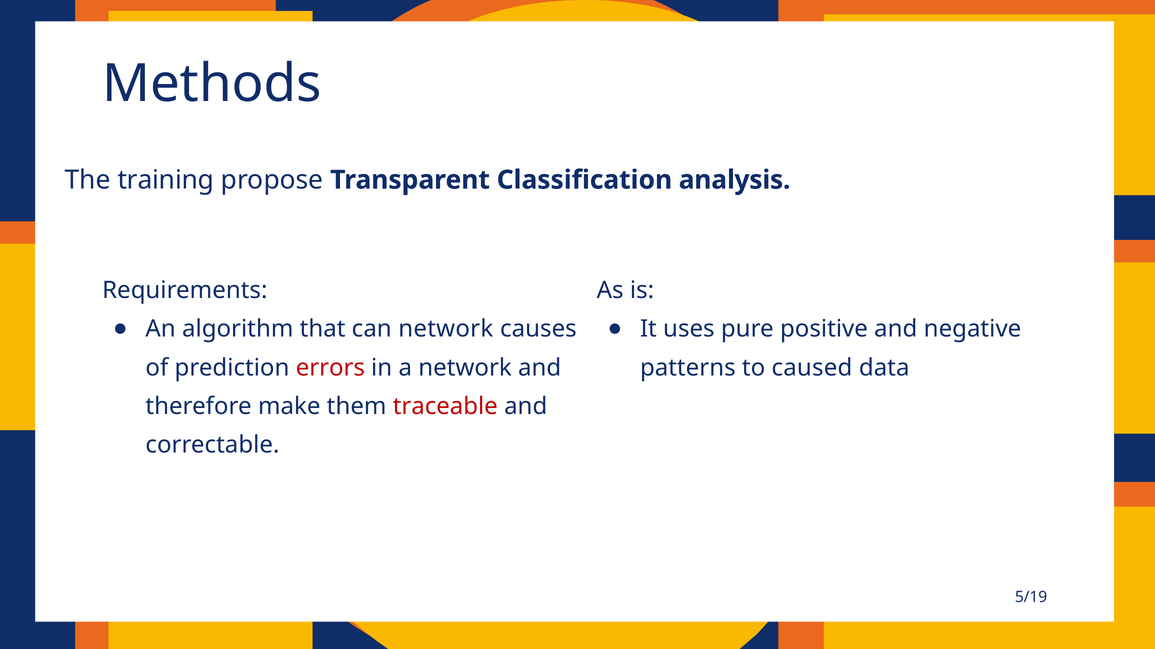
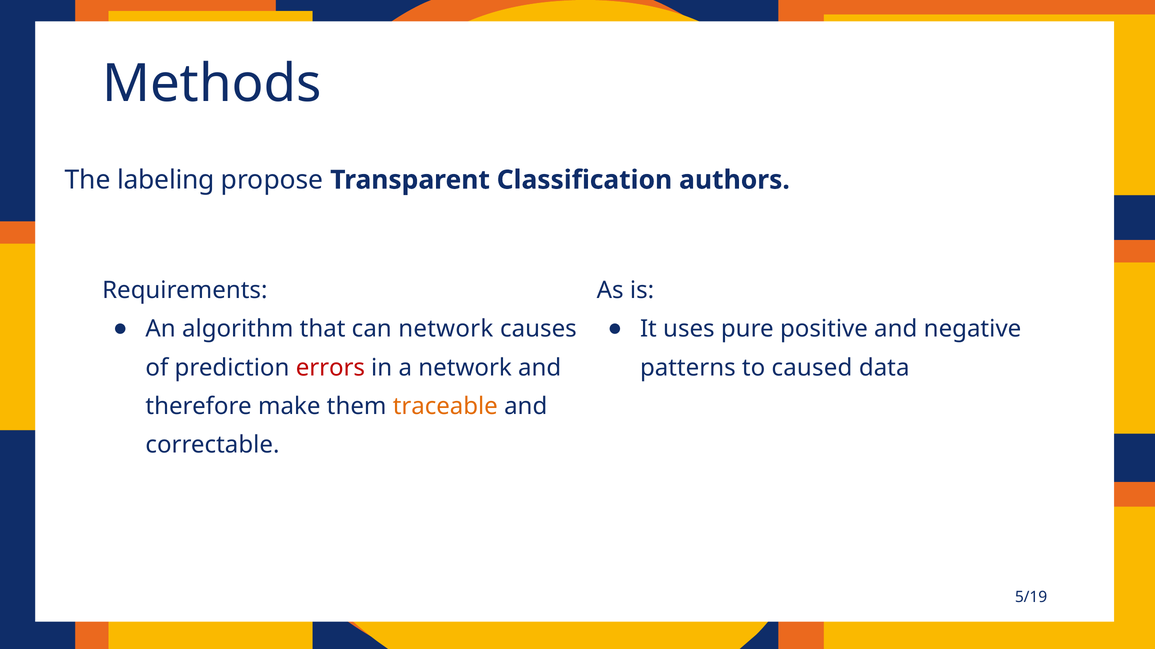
training: training -> labeling
analysis: analysis -> authors
traceable colour: red -> orange
